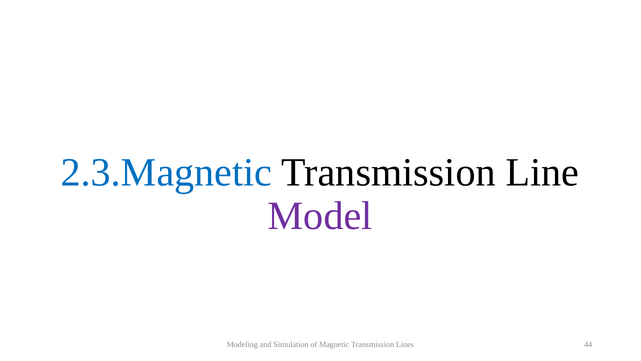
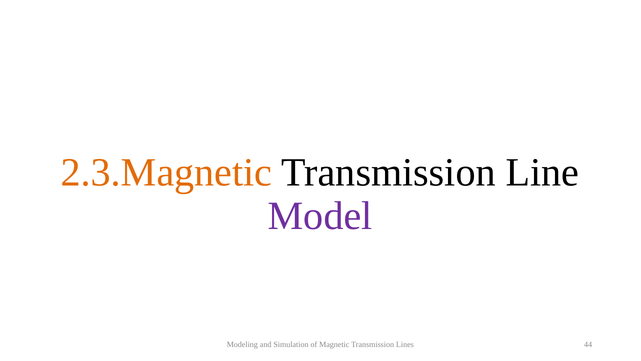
2.3.Magnetic colour: blue -> orange
